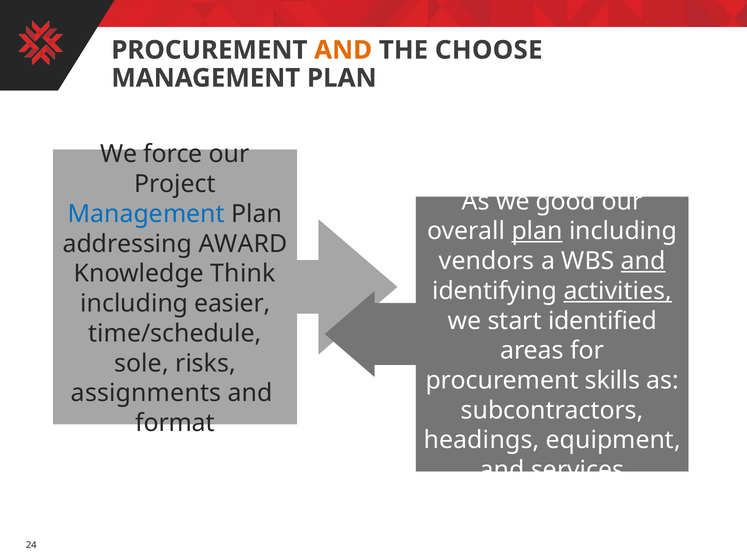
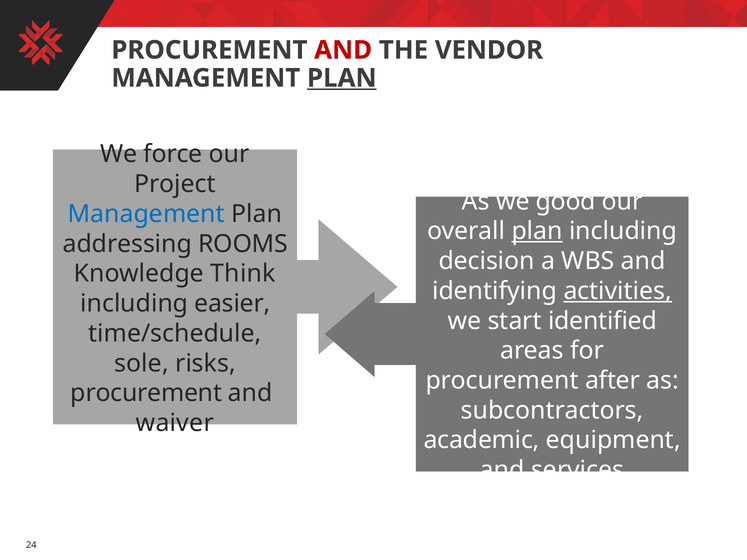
AND at (343, 50) colour: orange -> red
CHOOSE: CHOOSE -> VENDOR
PLAN at (342, 78) underline: none -> present
AWARD: AWARD -> ROOMS
vendors: vendors -> decision
and at (643, 261) underline: present -> none
skills: skills -> after
assignments at (146, 393): assignments -> procurement
format: format -> waiver
headings: headings -> academic
